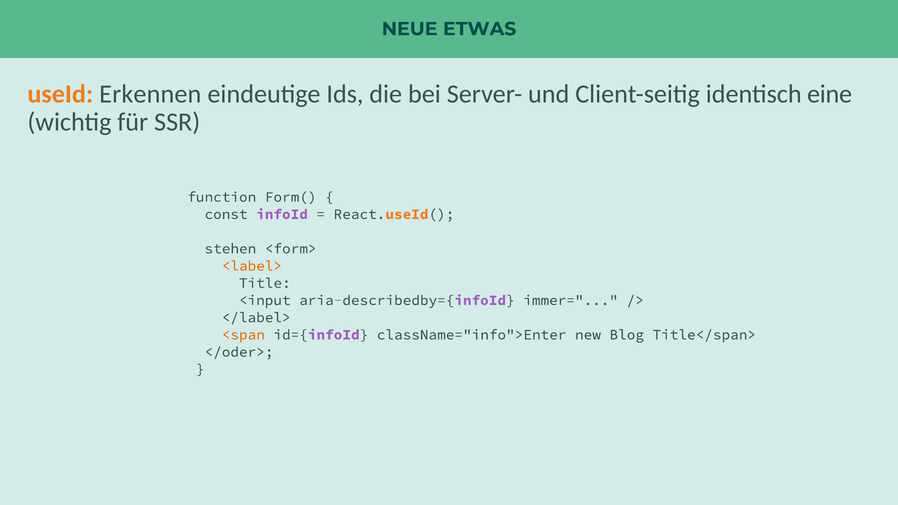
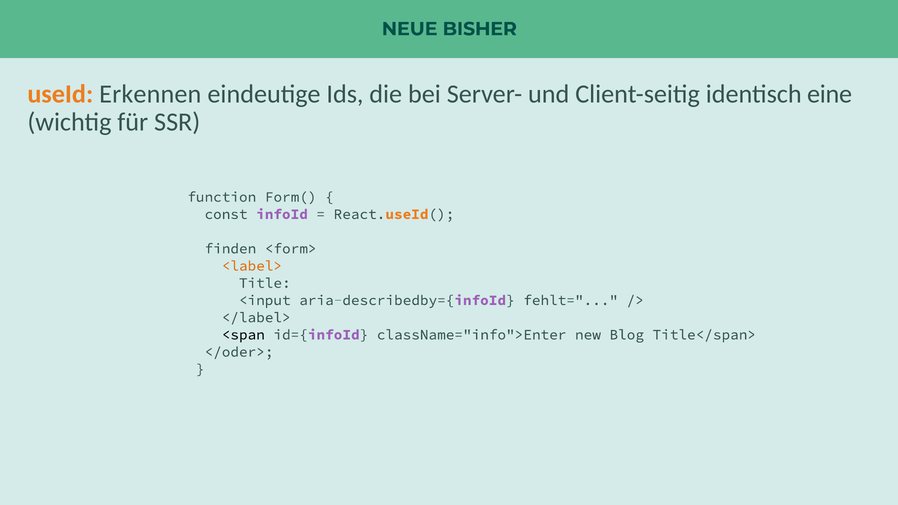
ETWAS: ETWAS -> BISHER
stehen: stehen -> finden
immer=: immer= -> fehlt=
<span colour: orange -> black
